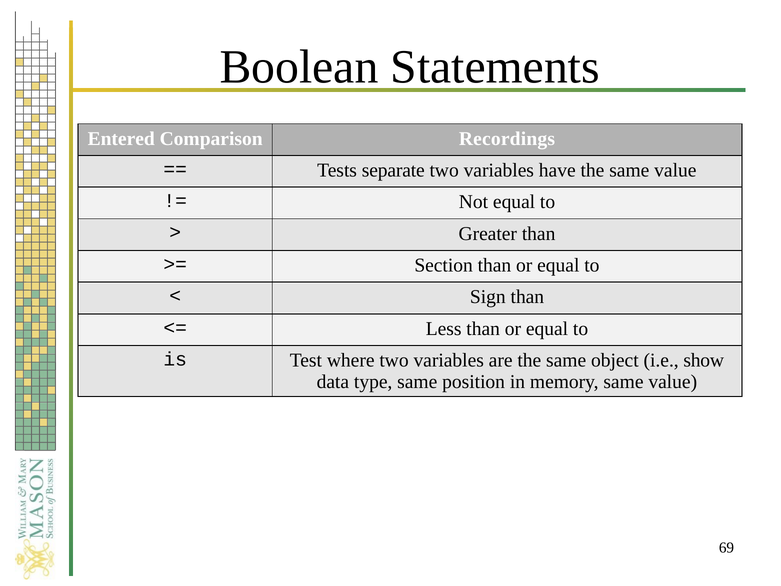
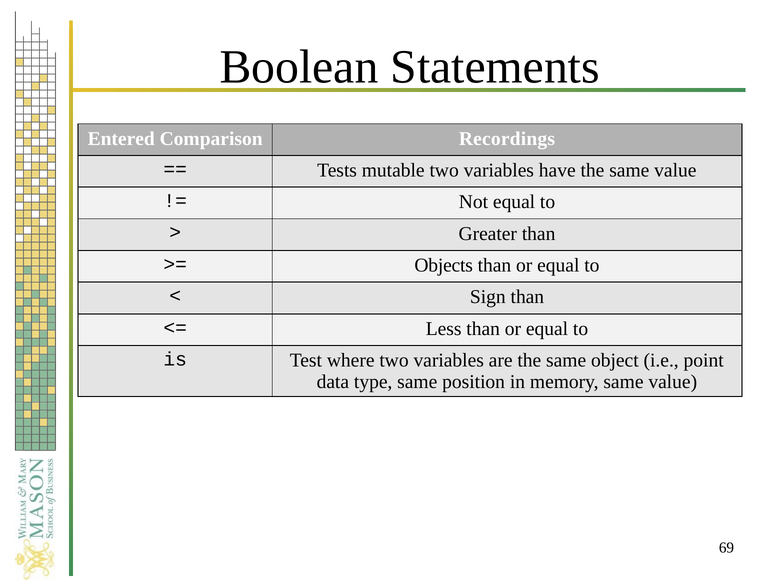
separate: separate -> mutable
Section: Section -> Objects
show: show -> point
